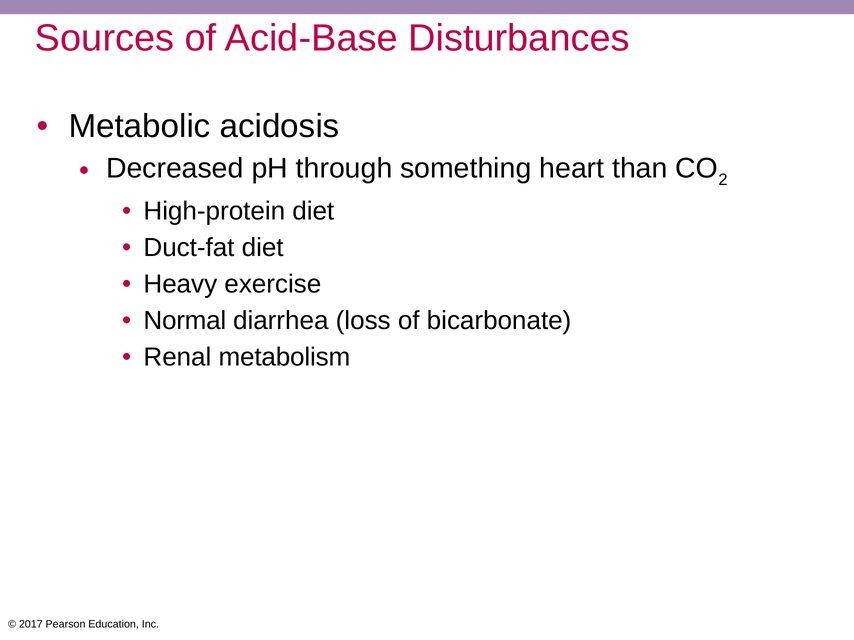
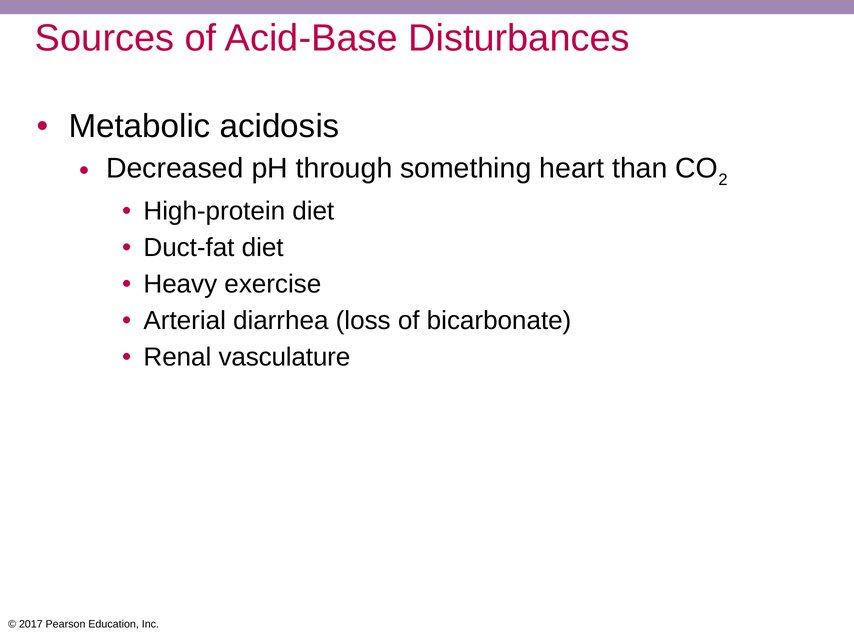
Normal: Normal -> Arterial
metabolism: metabolism -> vasculature
